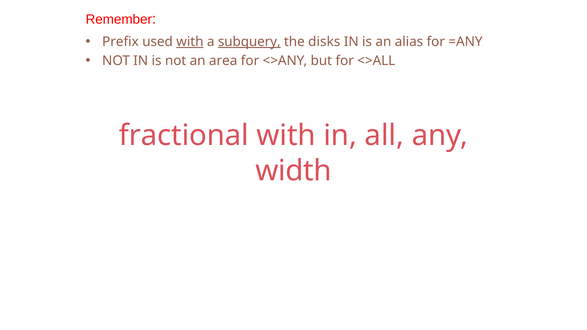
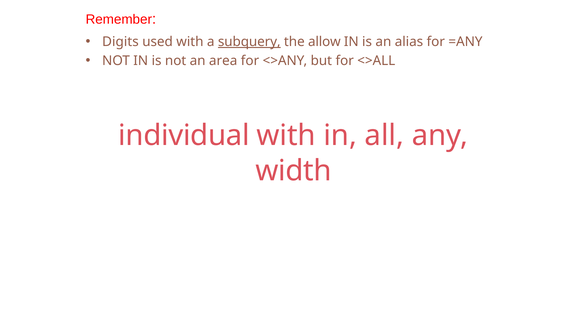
Prefix: Prefix -> Digits
with at (190, 42) underline: present -> none
disks: disks -> allow
fractional: fractional -> individual
